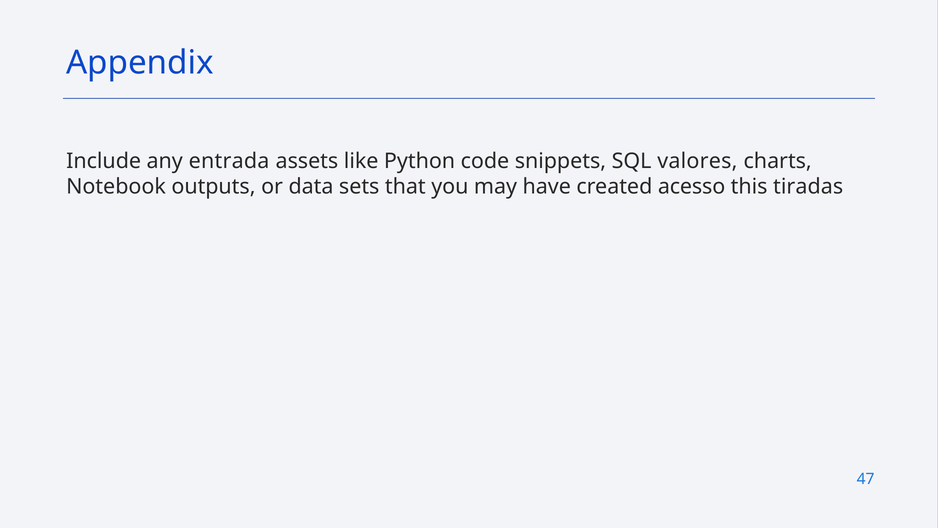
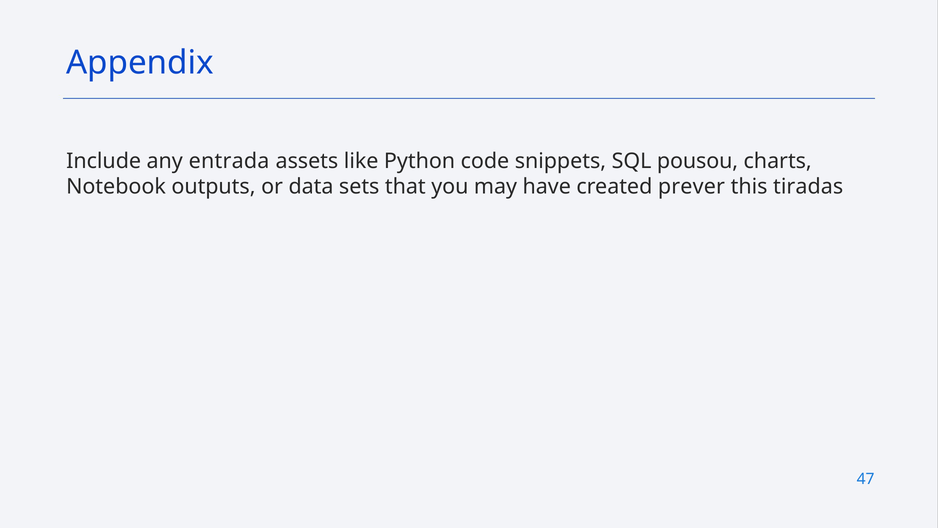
valores: valores -> pousou
acesso: acesso -> prever
